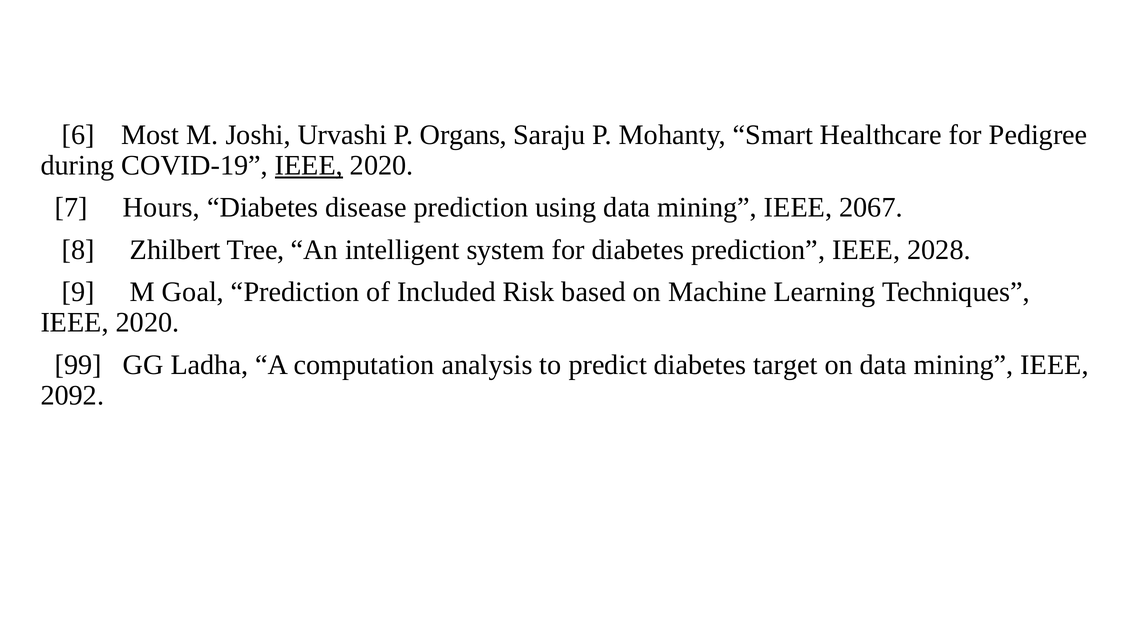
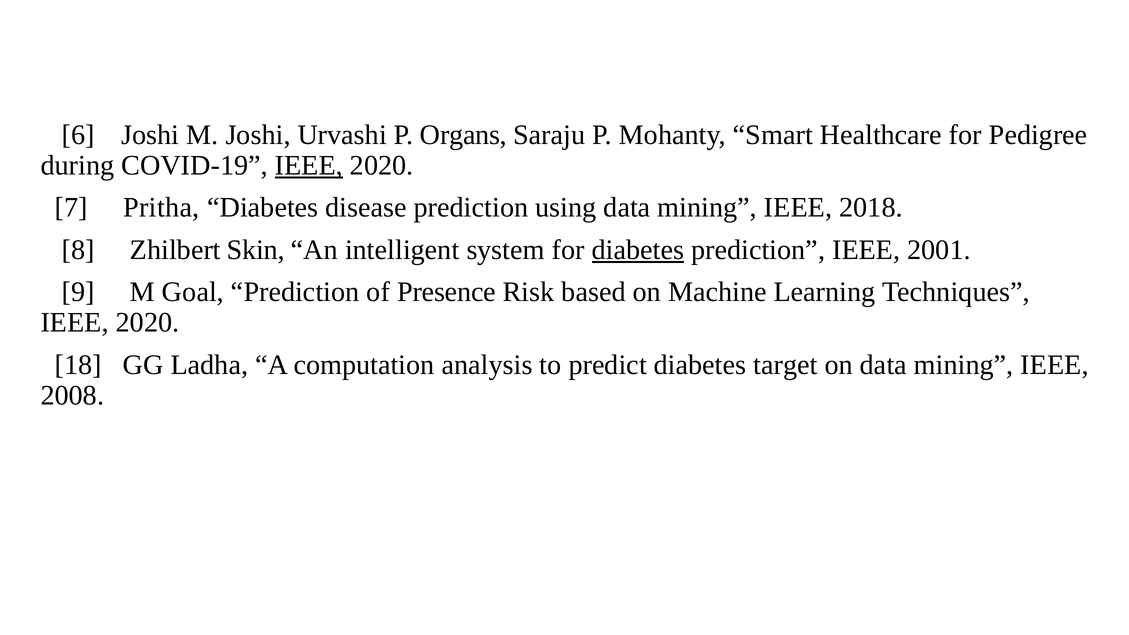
6 Most: Most -> Joshi
Hours: Hours -> Pritha
2067: 2067 -> 2018
Tree: Tree -> Skin
diabetes at (638, 250) underline: none -> present
2028: 2028 -> 2001
Included: Included -> Presence
99: 99 -> 18
2092: 2092 -> 2008
